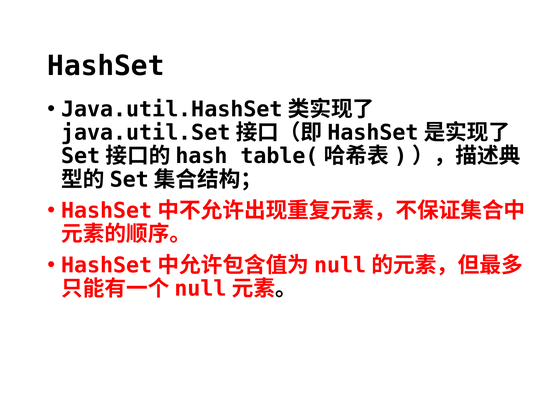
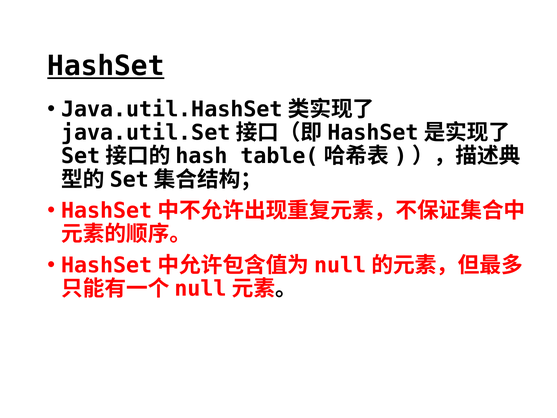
HashSet underline: none -> present
